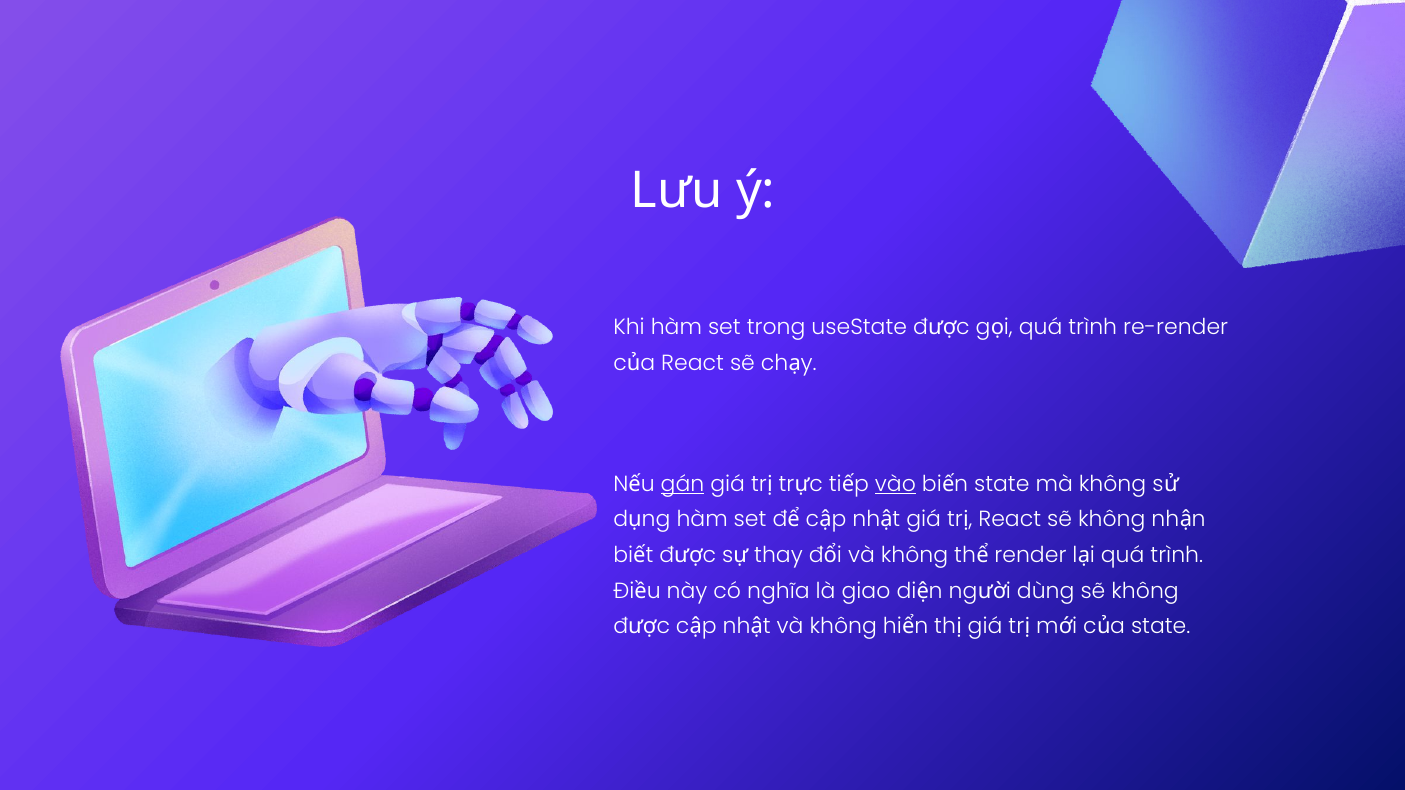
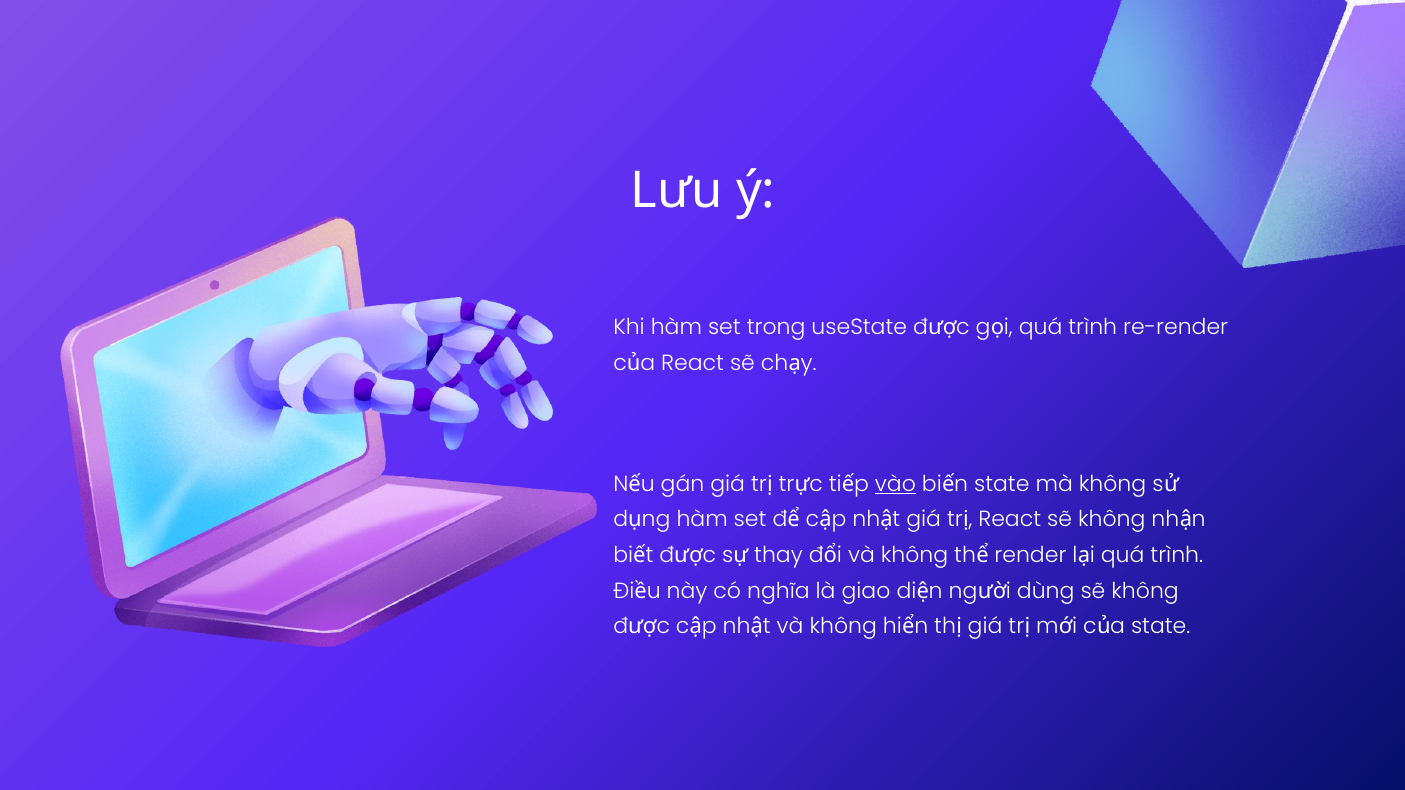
gán underline: present -> none
